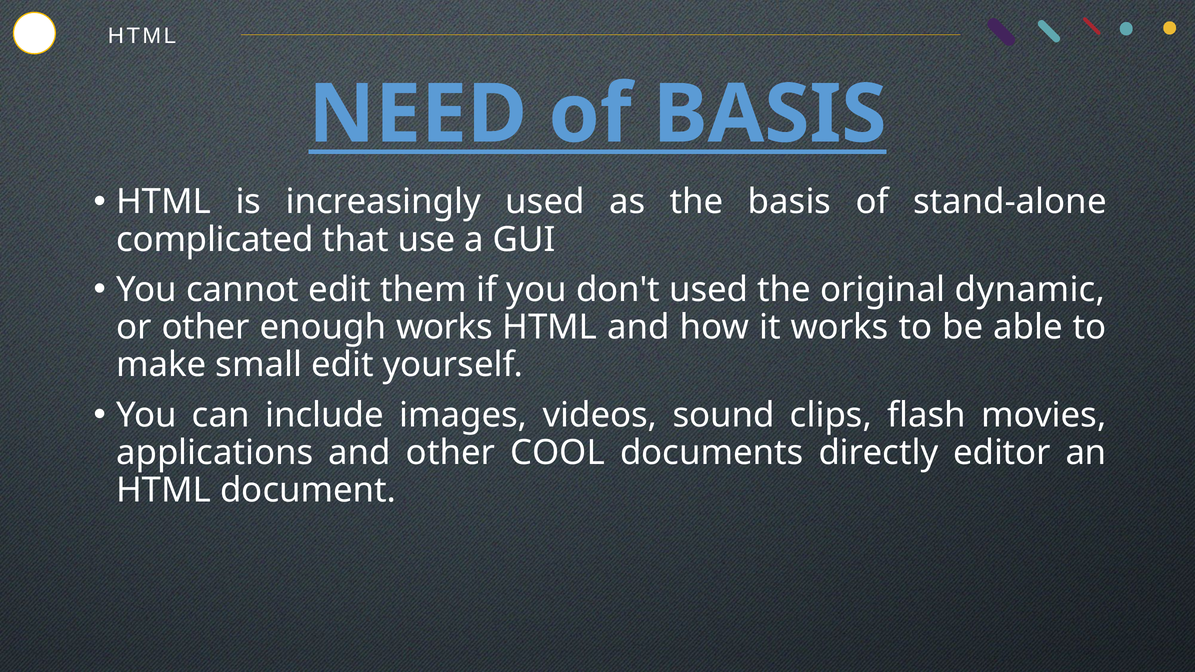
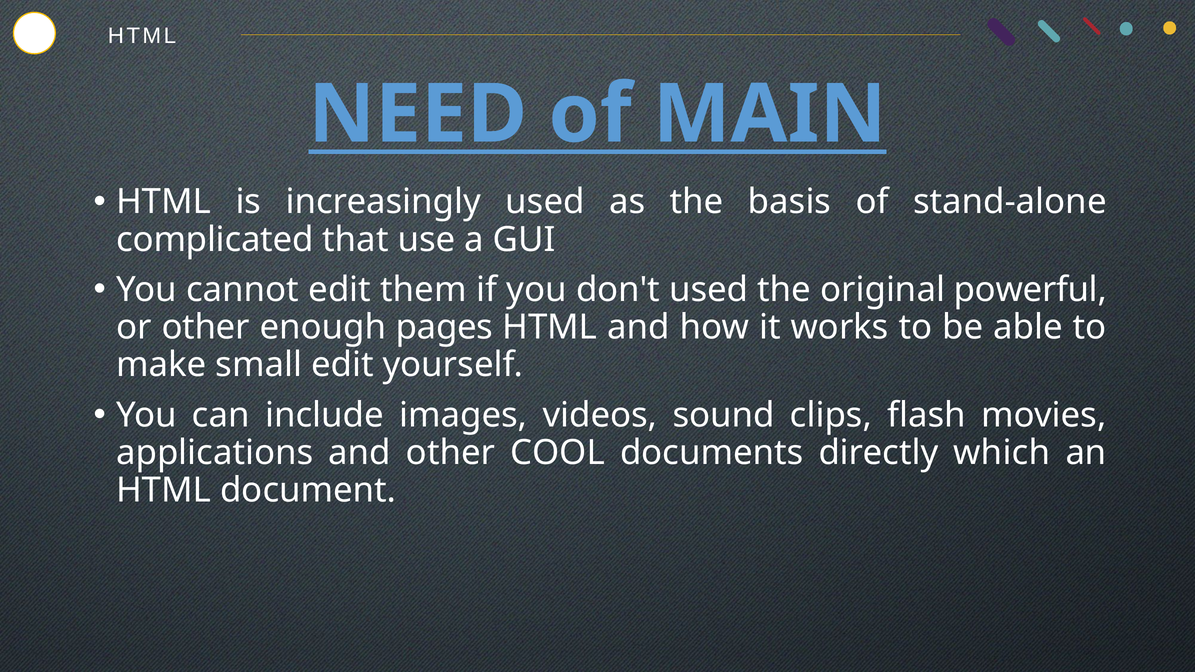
of BASIS: BASIS -> MAIN
dynamic: dynamic -> powerful
enough works: works -> pages
editor: editor -> which
